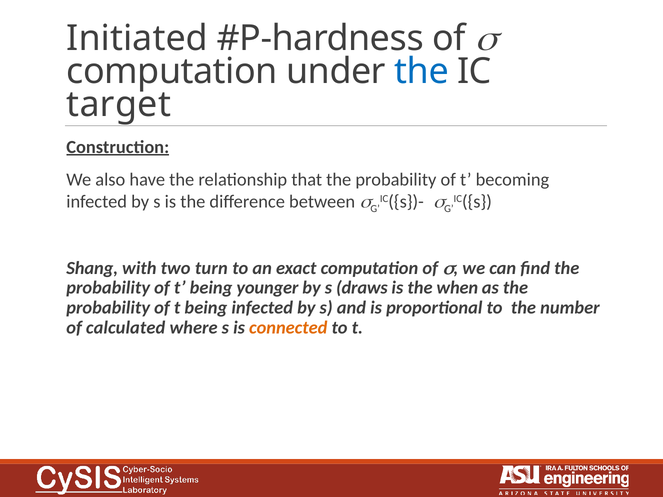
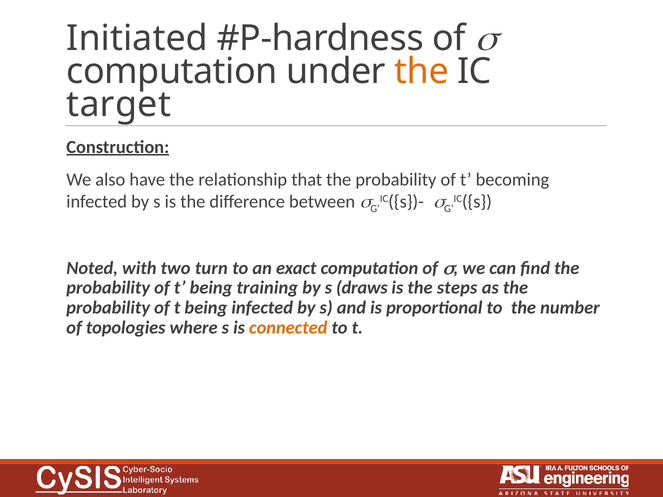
the at (422, 72) colour: blue -> orange
Shang: Shang -> Noted
younger: younger -> training
when: when -> steps
calculated: calculated -> topologies
